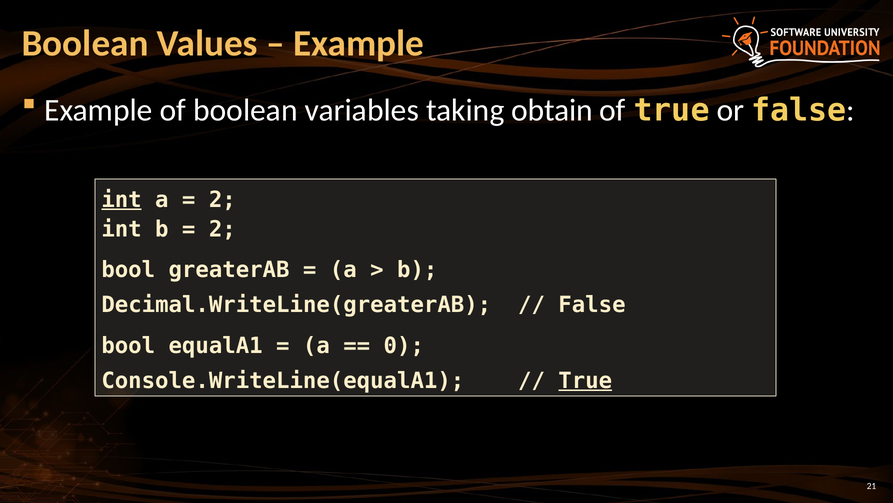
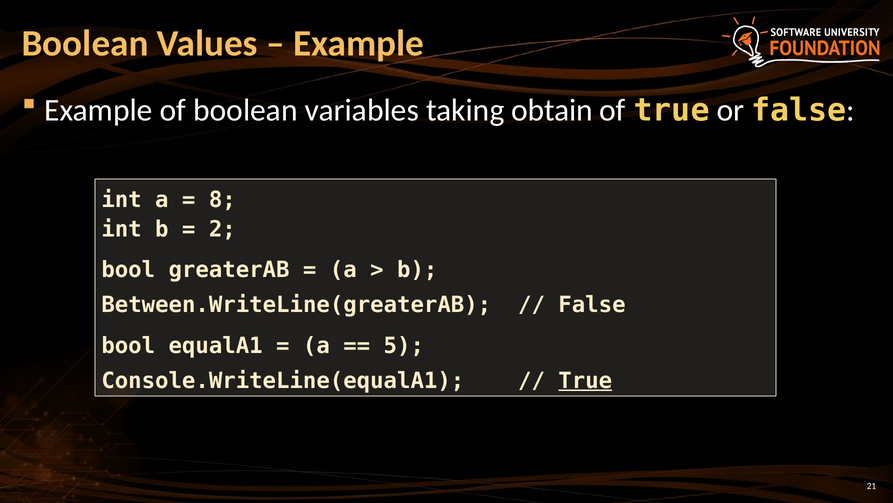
int at (122, 200) underline: present -> none
2 at (222, 200): 2 -> 8
Decimal.WriteLine(greaterAB: Decimal.WriteLine(greaterAB -> Between.WriteLine(greaterAB
0: 0 -> 5
